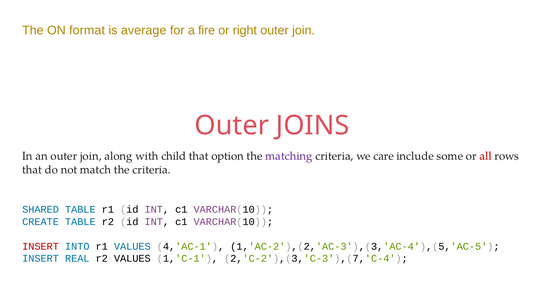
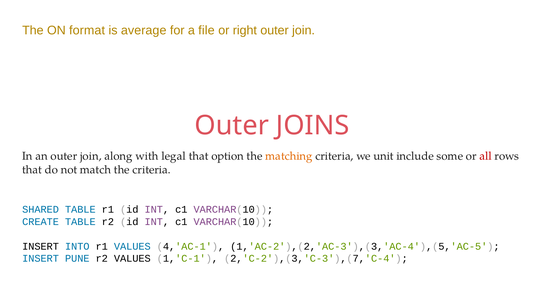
fire: fire -> file
child: child -> legal
matching colour: purple -> orange
care: care -> unit
INSERT at (41, 246) colour: red -> black
REAL: REAL -> PUNE
